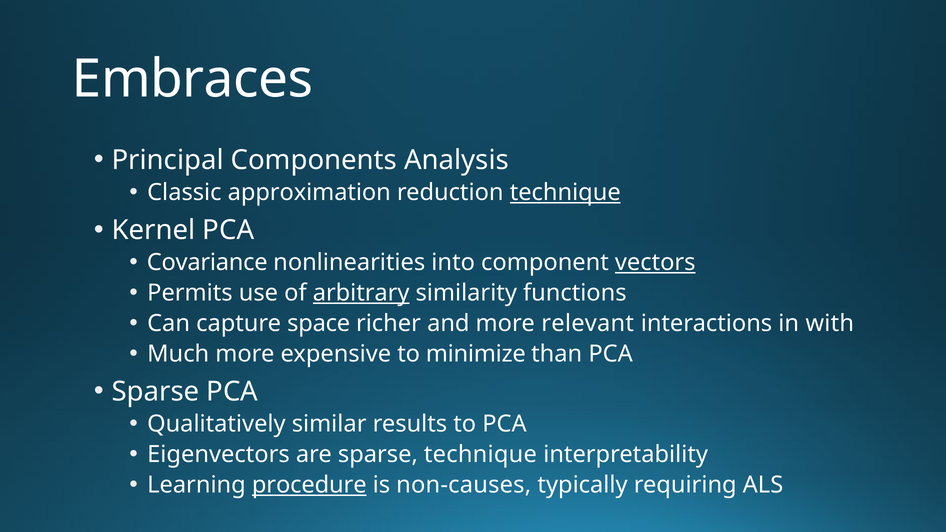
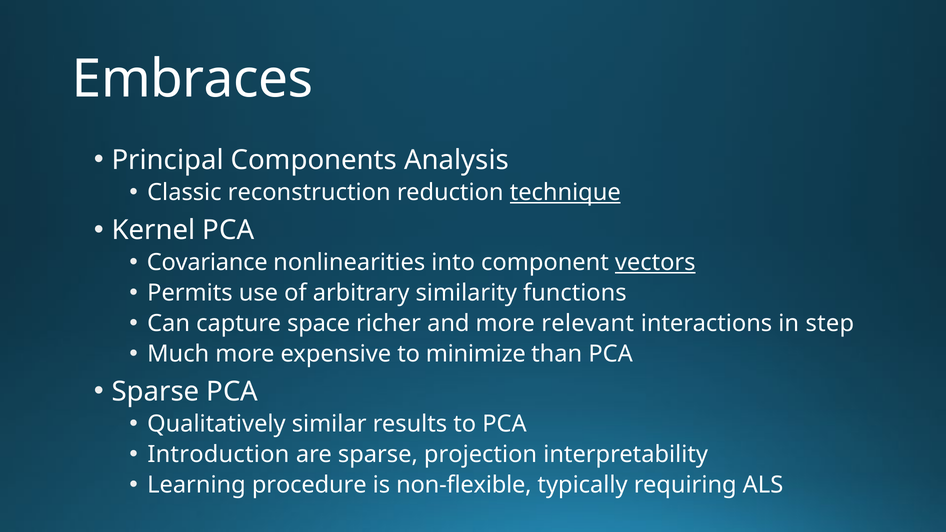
approximation: approximation -> reconstruction
arbitrary underline: present -> none
with: with -> step
Eigenvectors: Eigenvectors -> Introduction
sparse technique: technique -> projection
procedure underline: present -> none
non-causes: non-causes -> non-flexible
